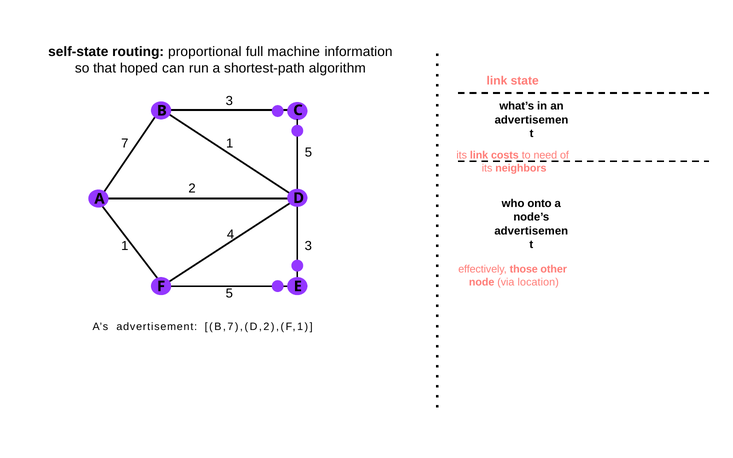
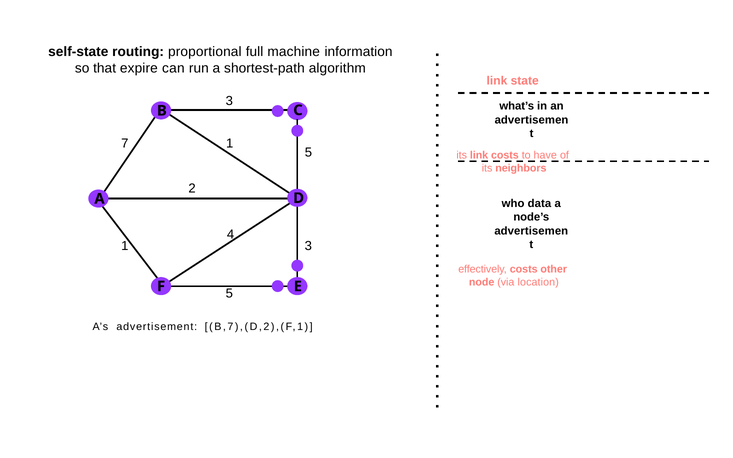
hoped: hoped -> expire
need: need -> have
onto: onto -> data
effectively those: those -> costs
